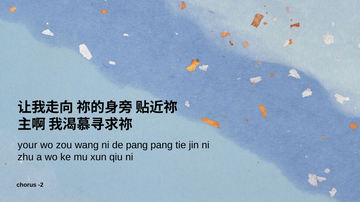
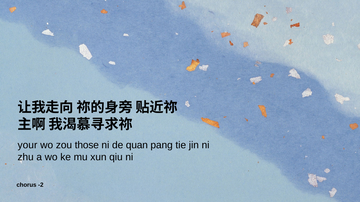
wang: wang -> those
de pang: pang -> quan
